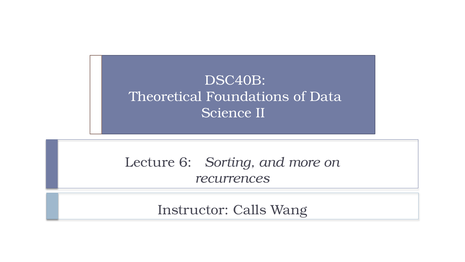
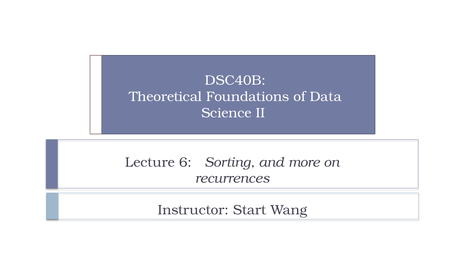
Calls: Calls -> Start
